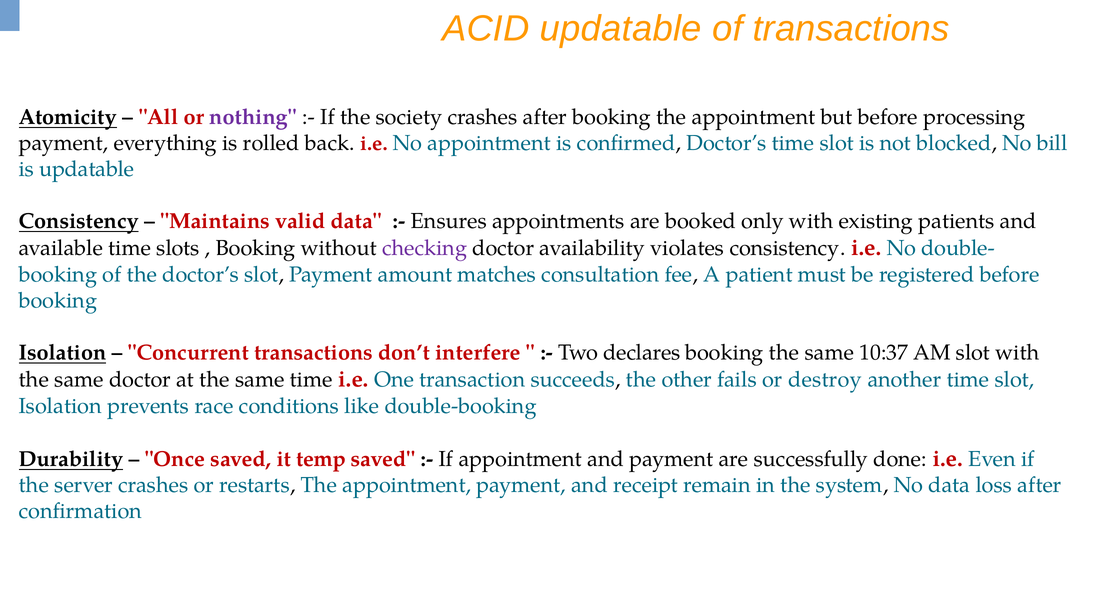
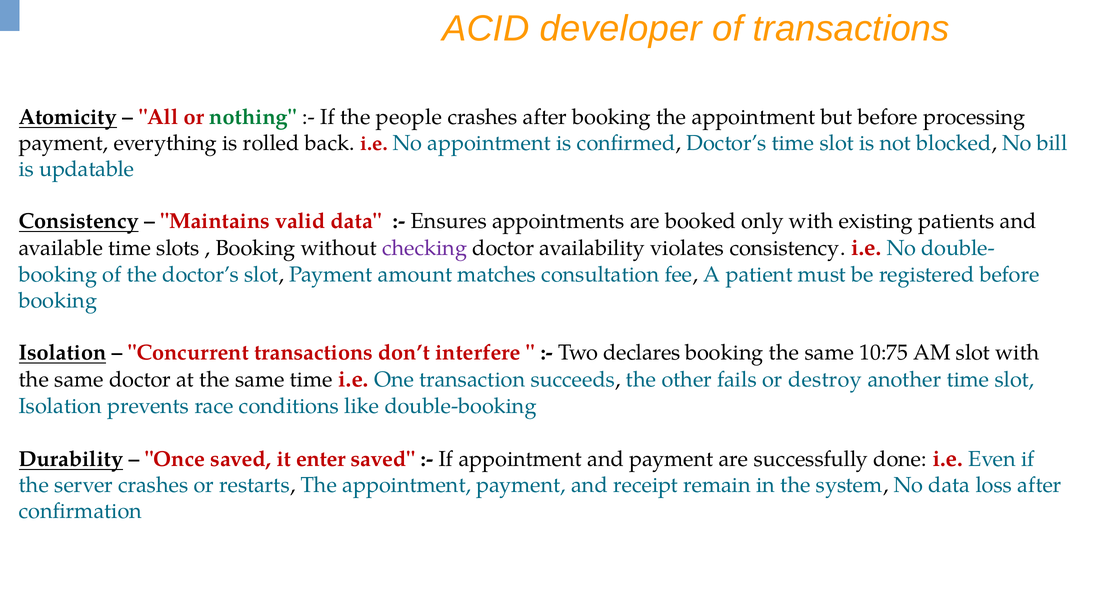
ACID updatable: updatable -> developer
nothing colour: purple -> green
society: society -> people
10:37: 10:37 -> 10:75
temp: temp -> enter
